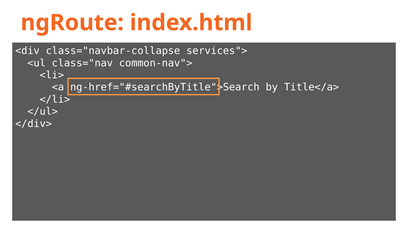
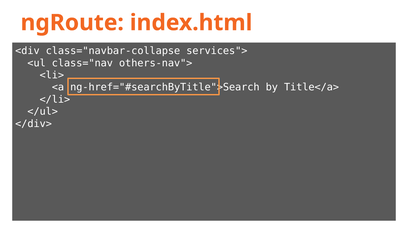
common-nav">: common-nav"> -> others-nav">
